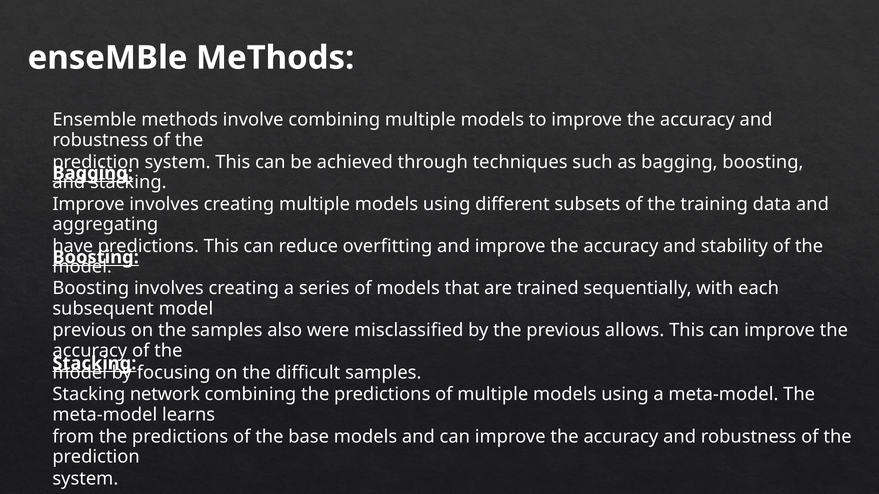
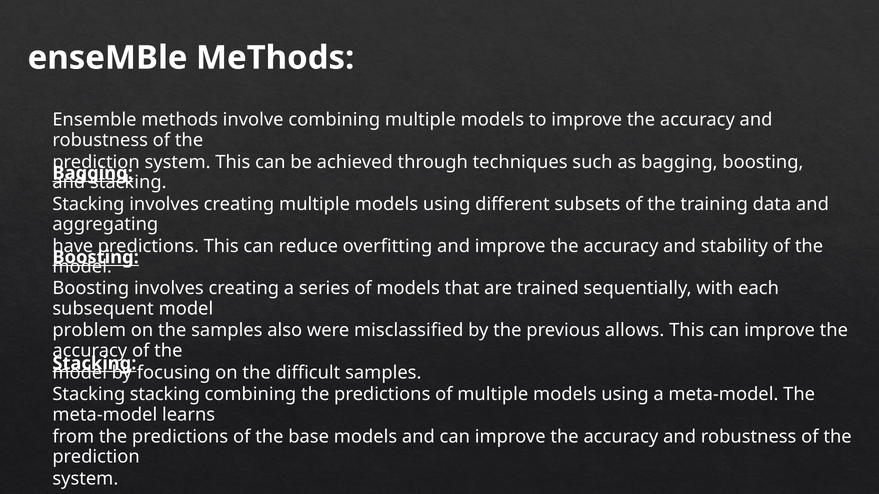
Improve at (88, 204): Improve -> Stacking
previous at (89, 331): previous -> problem
network at (165, 395): network -> stacking
